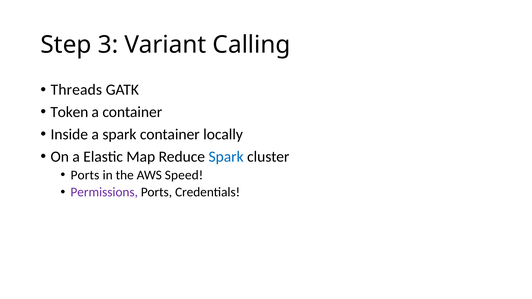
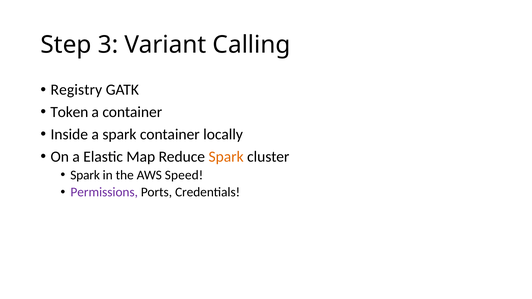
Threads: Threads -> Registry
Spark at (226, 157) colour: blue -> orange
Ports at (85, 175): Ports -> Spark
